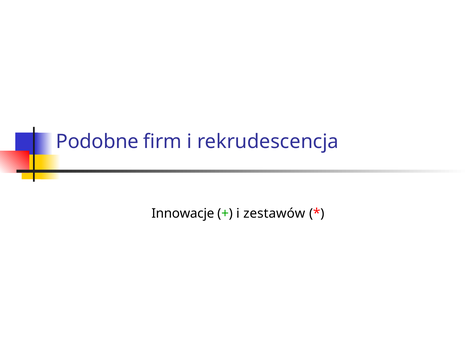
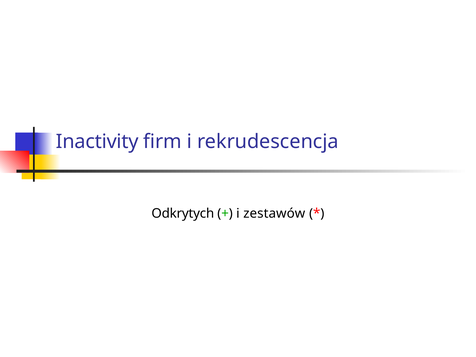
Podobne: Podobne -> Inactivity
Innowacje: Innowacje -> Odkrytych
